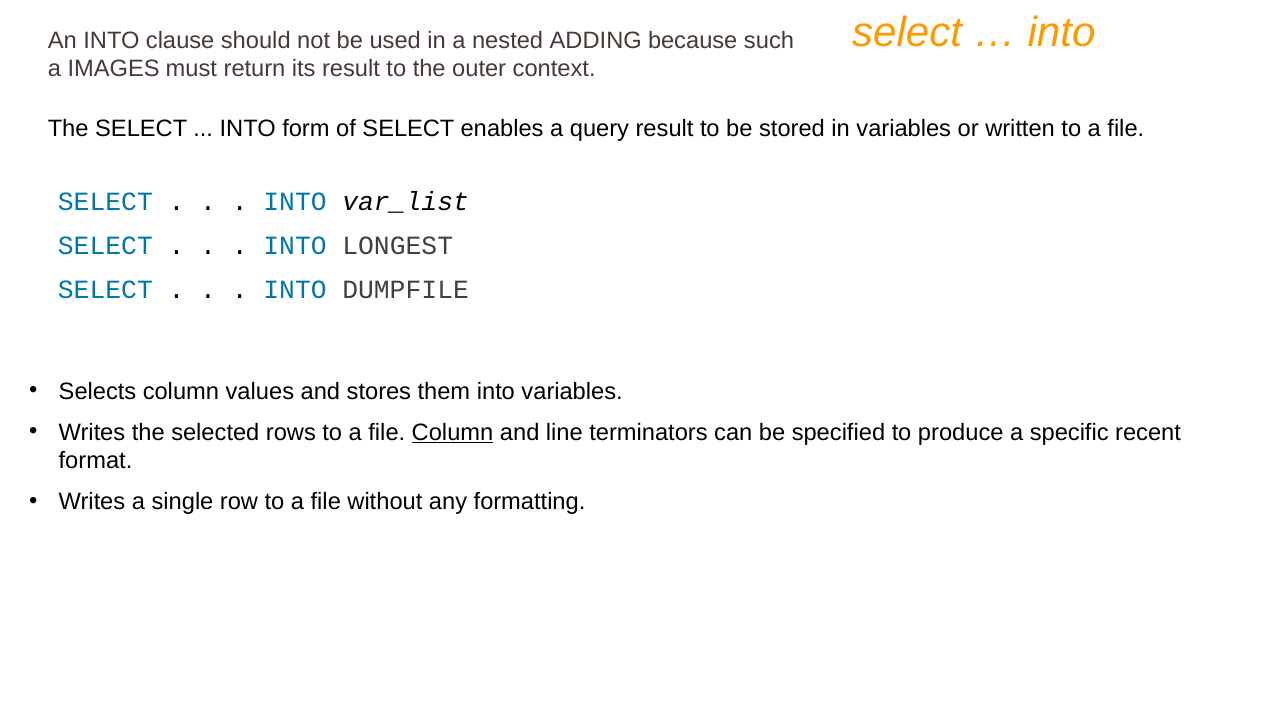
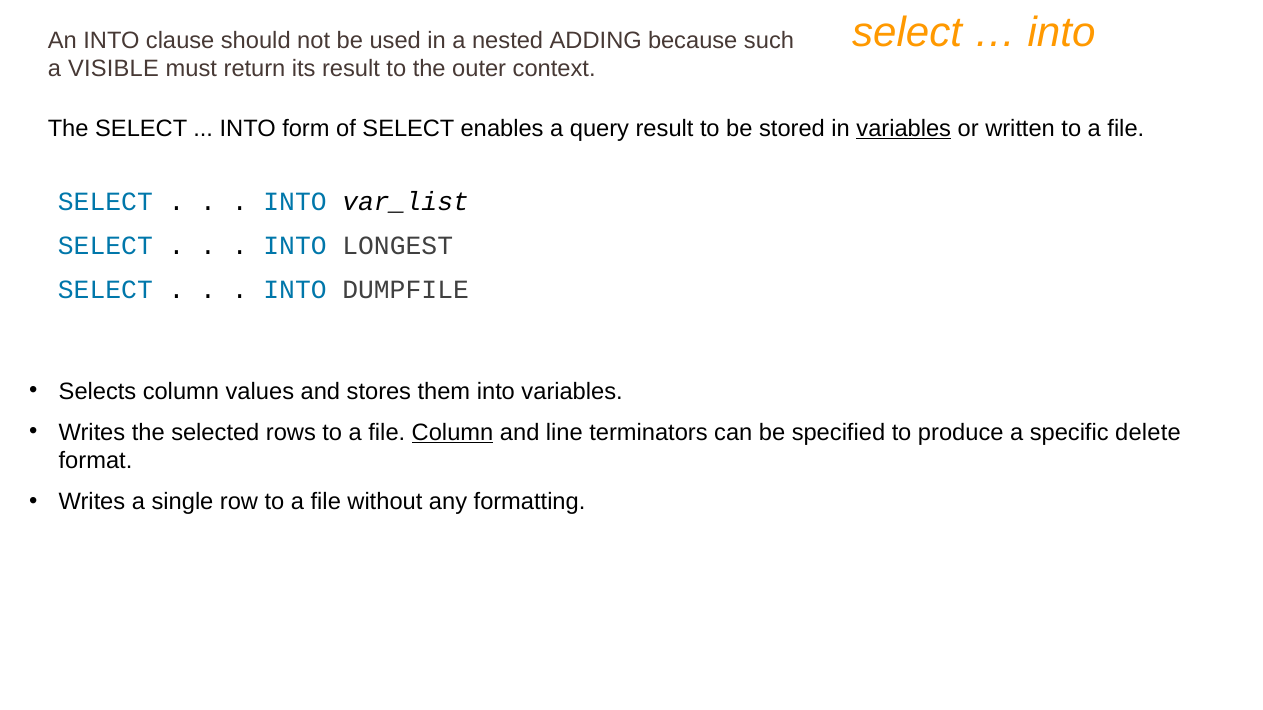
IMAGES: IMAGES -> VISIBLE
variables at (904, 129) underline: none -> present
recent: recent -> delete
